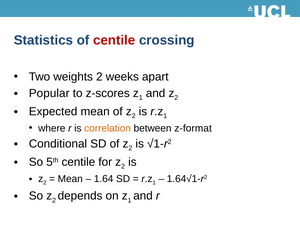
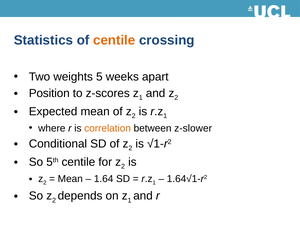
centile at (114, 40) colour: red -> orange
weights 2: 2 -> 5
Popular: Popular -> Position
z-format: z-format -> z-slower
